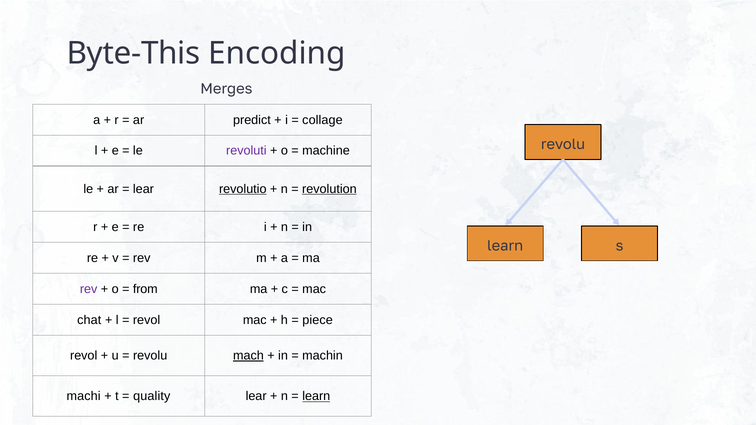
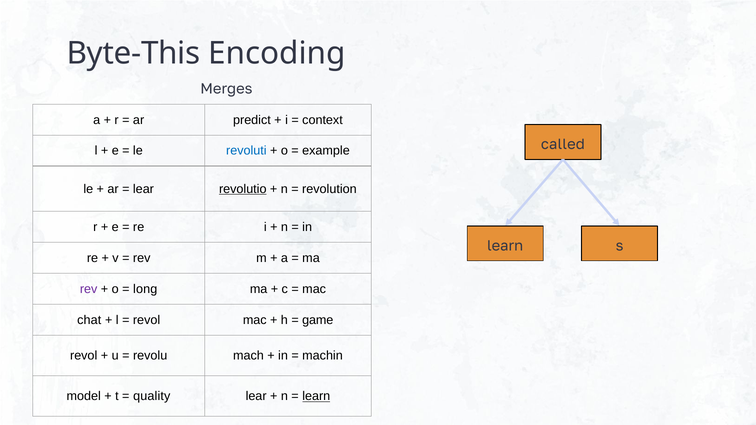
collage: collage -> context
revolu at (563, 144): revolu -> called
revoluti colour: purple -> blue
machine: machine -> example
revolution underline: present -> none
from: from -> long
piece: piece -> game
mach underline: present -> none
machi: machi -> model
